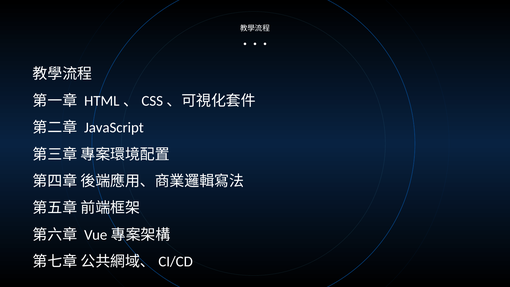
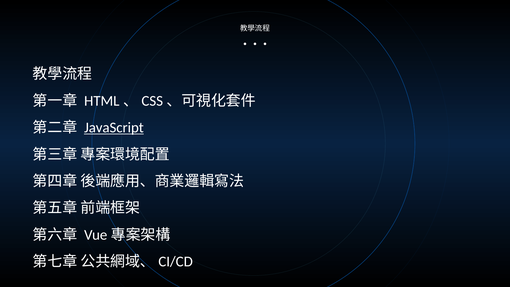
JavaScript underline: none -> present
